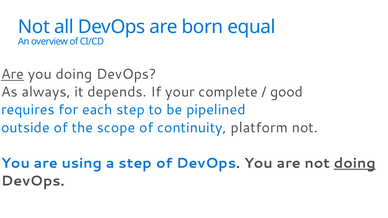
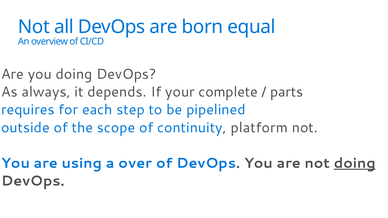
Are at (12, 74) underline: present -> none
good: good -> parts
a step: step -> over
